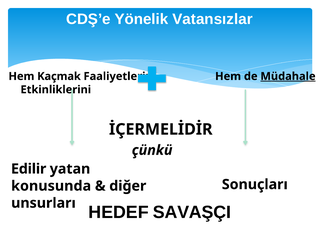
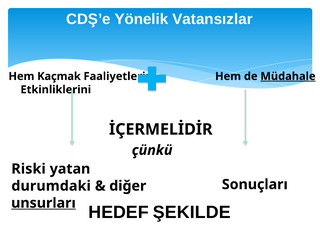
Edilir: Edilir -> Riski
konusunda: konusunda -> durumdaki
unsurları underline: none -> present
SAVAŞÇI: SAVAŞÇI -> ŞEKILDE
